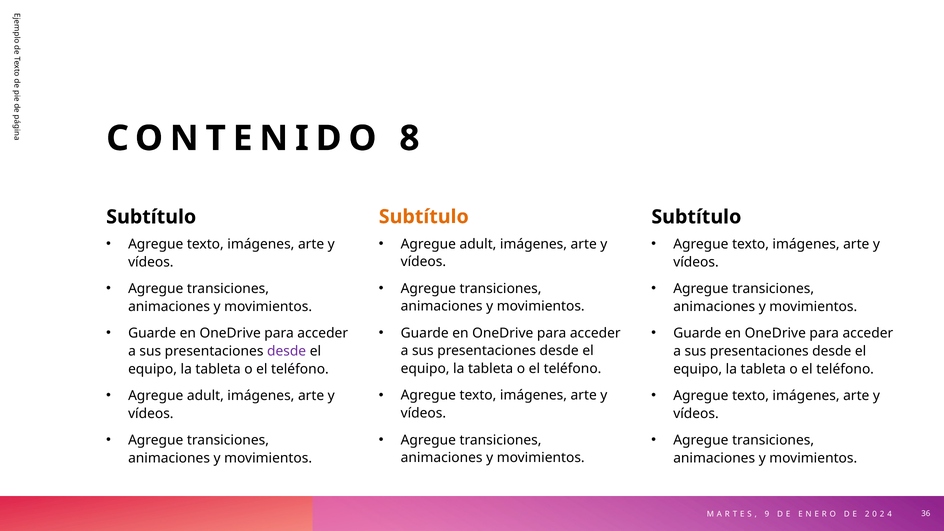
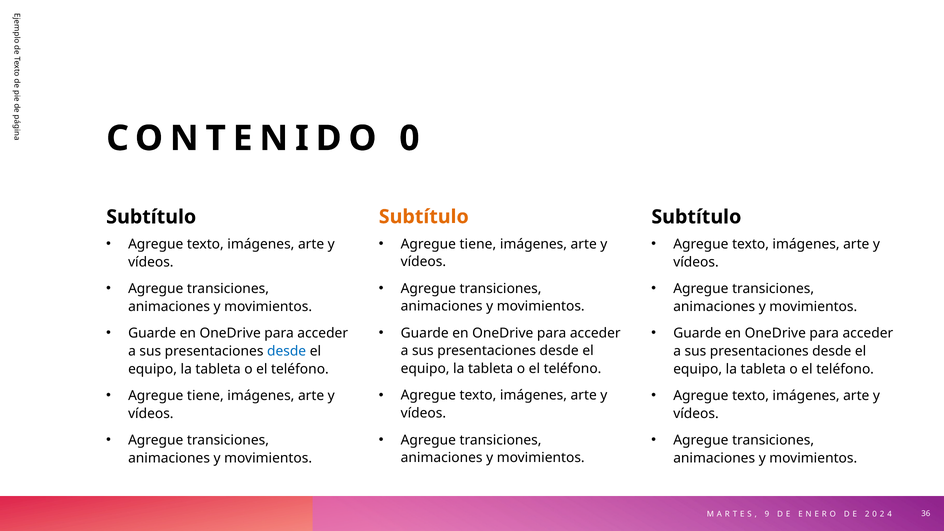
CONTENIDO 8: 8 -> 0
adult at (478, 244): adult -> tiene
desde at (287, 351) colour: purple -> blue
adult at (205, 396): adult -> tiene
